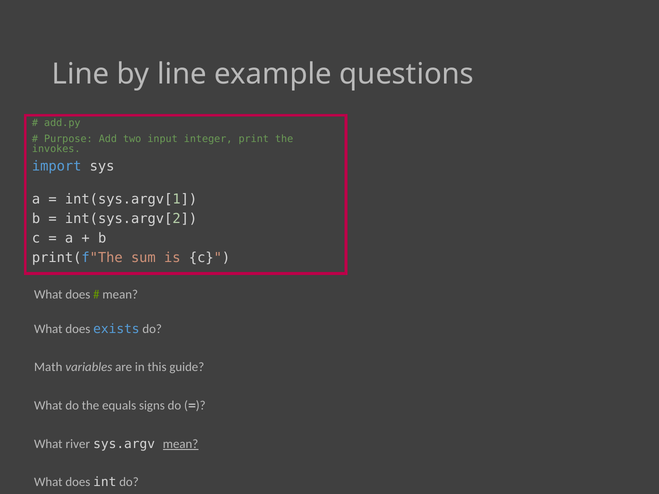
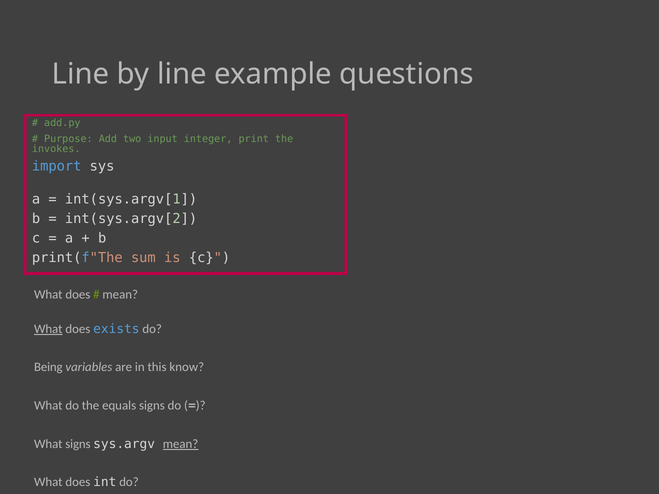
What at (48, 329) underline: none -> present
Math: Math -> Being
guide: guide -> know
What river: river -> signs
